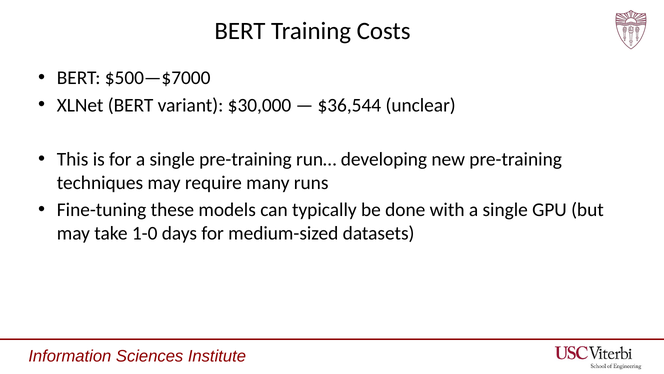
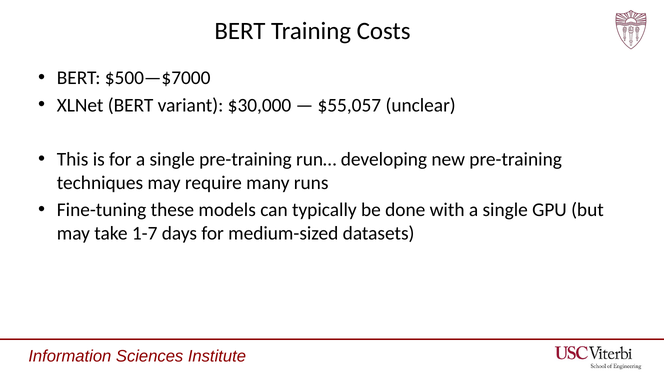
$36,544: $36,544 -> $55,057
1-0: 1-0 -> 1-7
